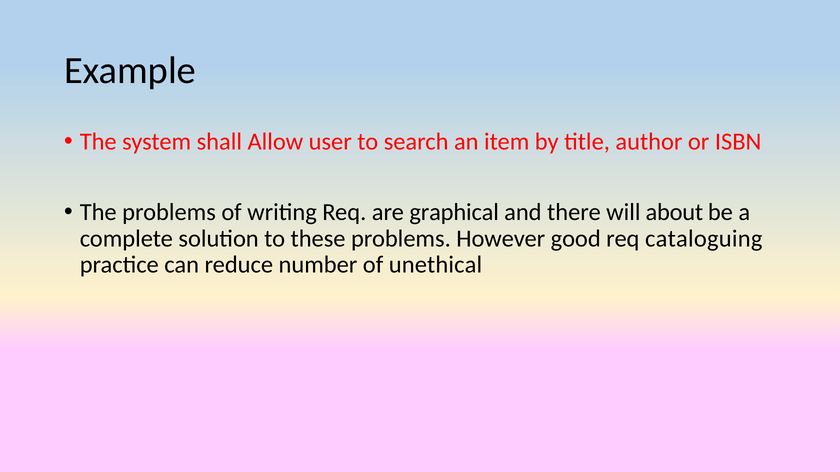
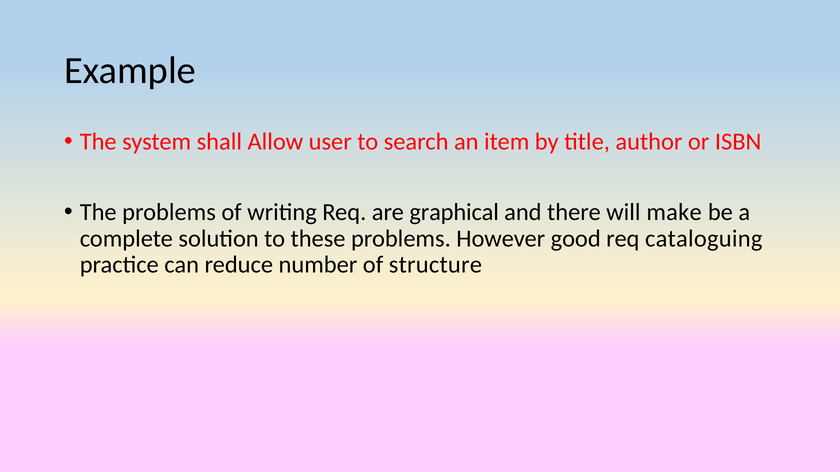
about: about -> make
unethical: unethical -> structure
